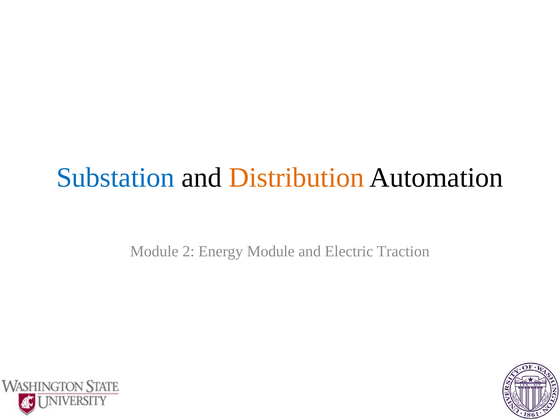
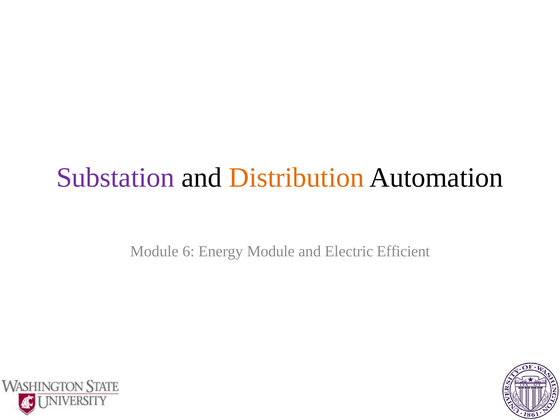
Substation colour: blue -> purple
2: 2 -> 6
Traction: Traction -> Efficient
